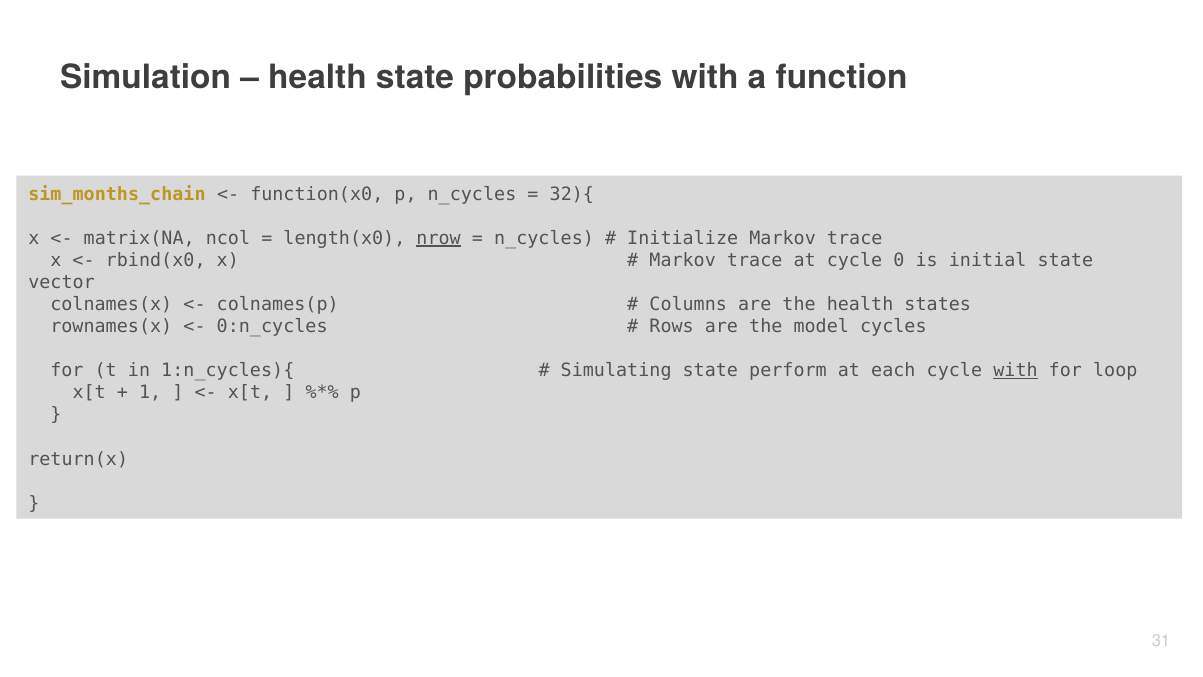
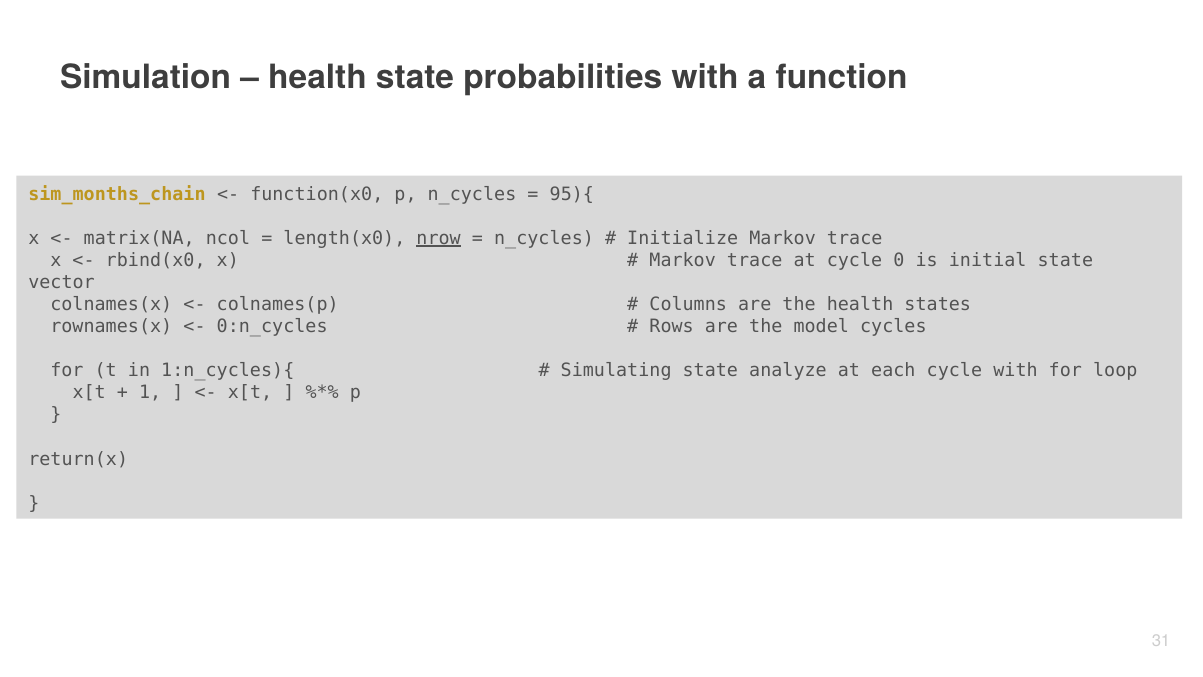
32){: 32){ -> 95){
perform: perform -> analyze
with at (1016, 370) underline: present -> none
